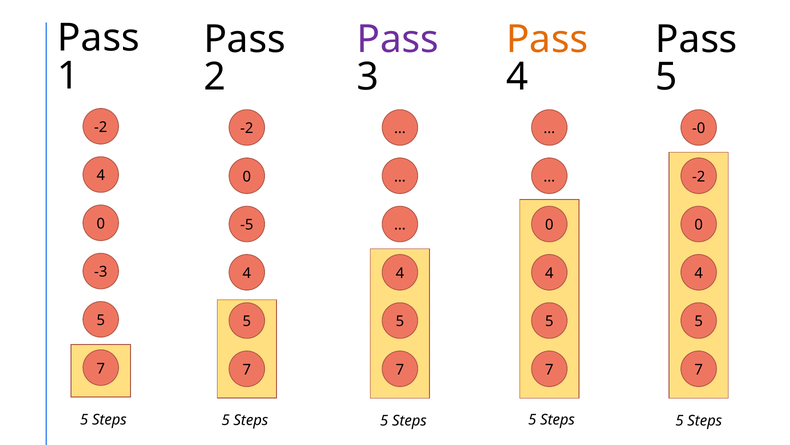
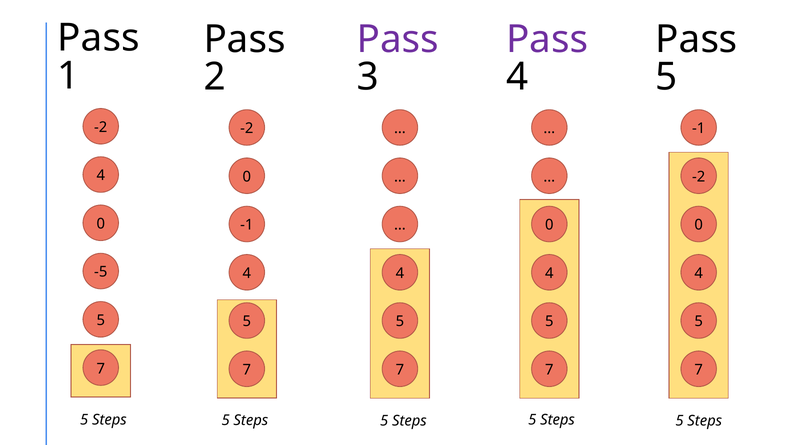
Pass at (547, 39) colour: orange -> purple
-0 at (699, 128): -0 -> -1
-5 at (247, 225): -5 -> -1
-3: -3 -> -5
